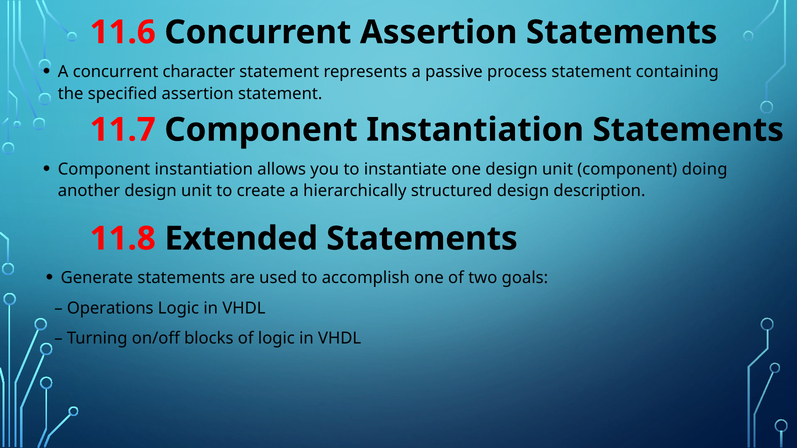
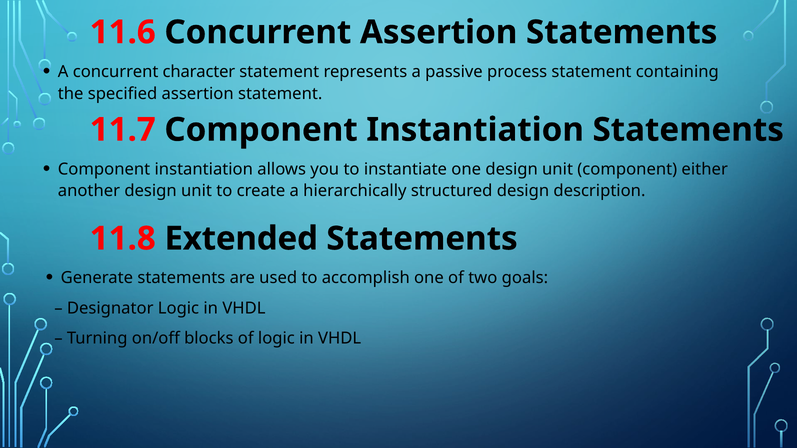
doing: doing -> either
Operations: Operations -> Designator
